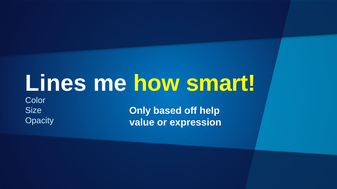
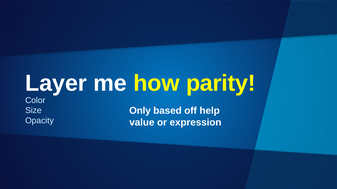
Lines: Lines -> Layer
smart: smart -> parity
